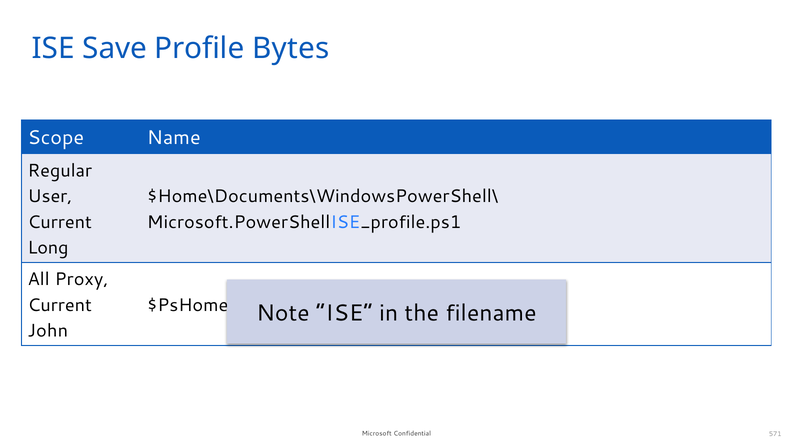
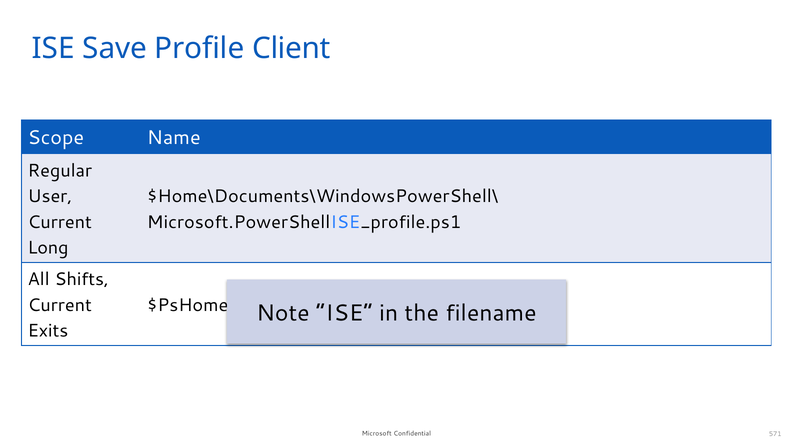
Bytes: Bytes -> Client
Proxy: Proxy -> Shifts
John: John -> Exits
